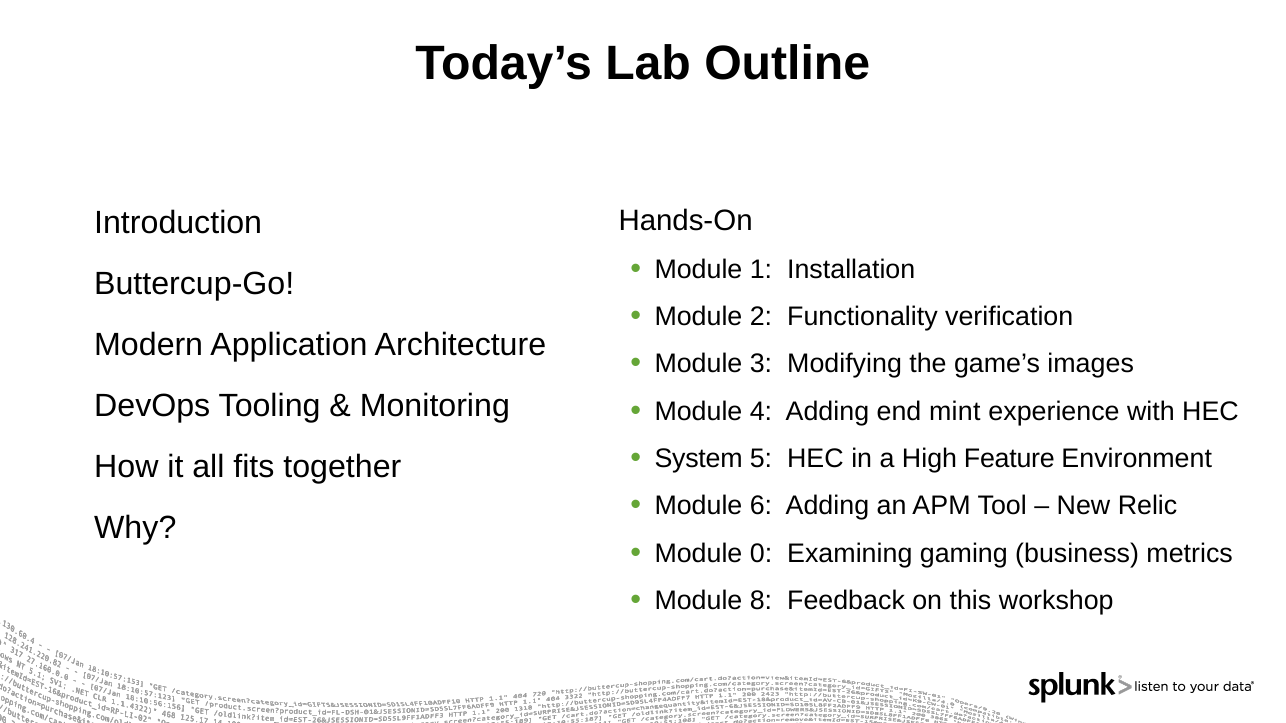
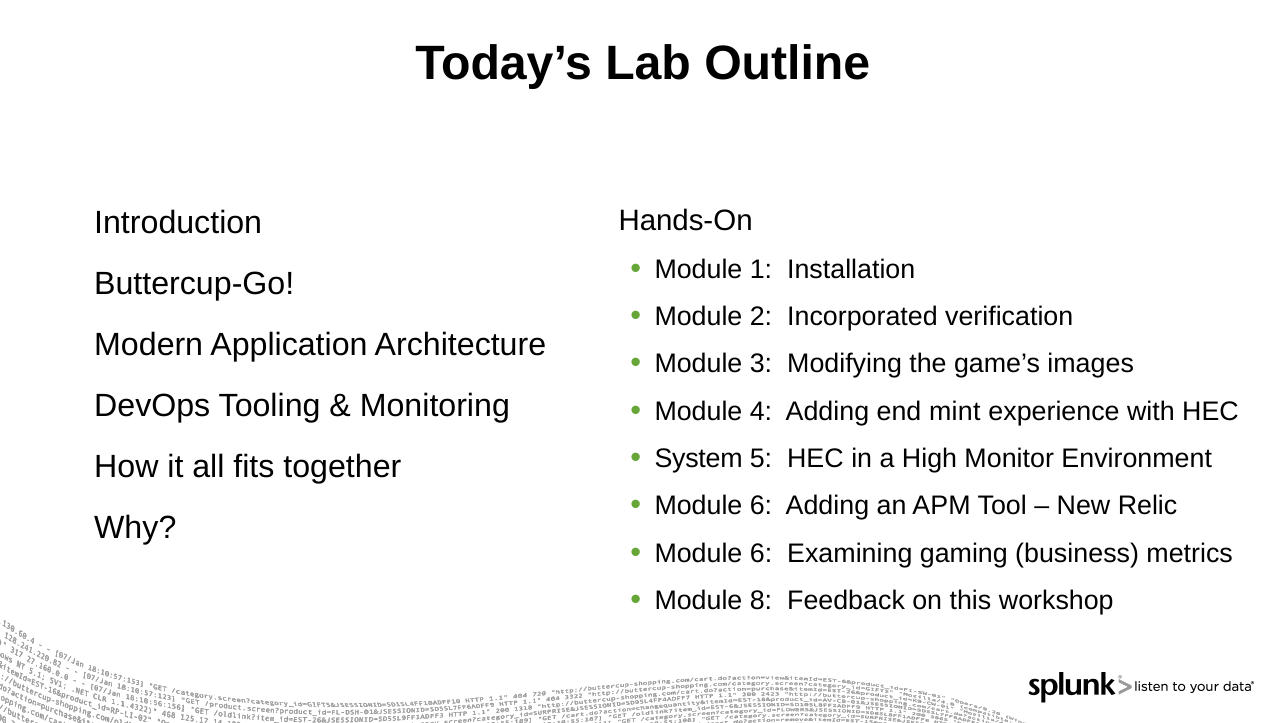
Functionality: Functionality -> Incorporated
Feature: Feature -> Monitor
0 at (761, 554): 0 -> 6
